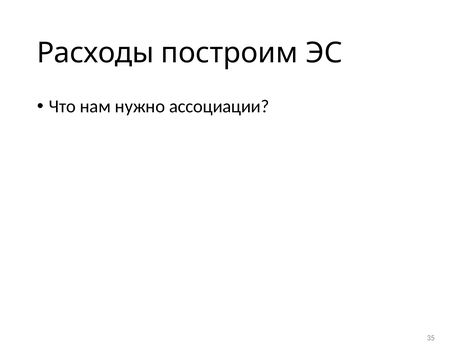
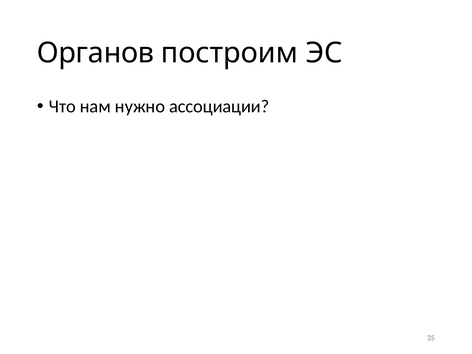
Расходы: Расходы -> Органов
